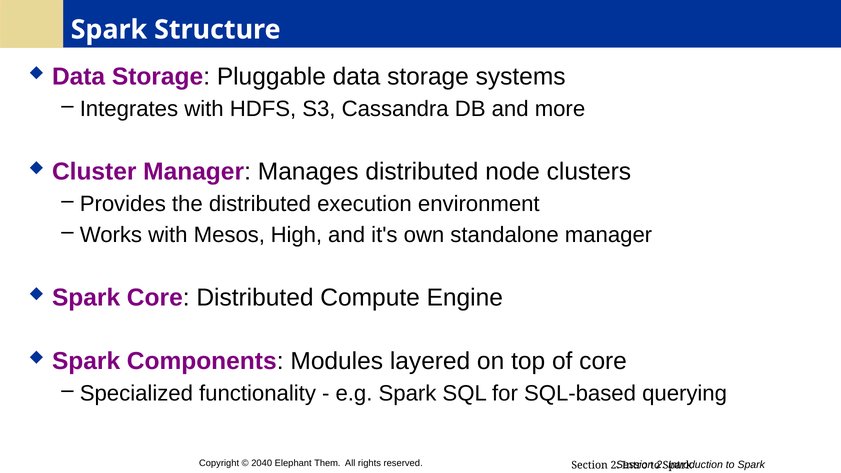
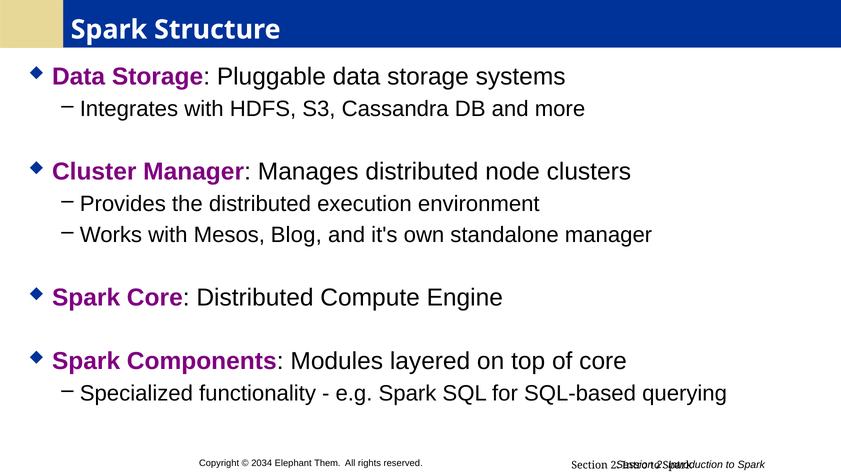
High: High -> Blog
2040: 2040 -> 2034
